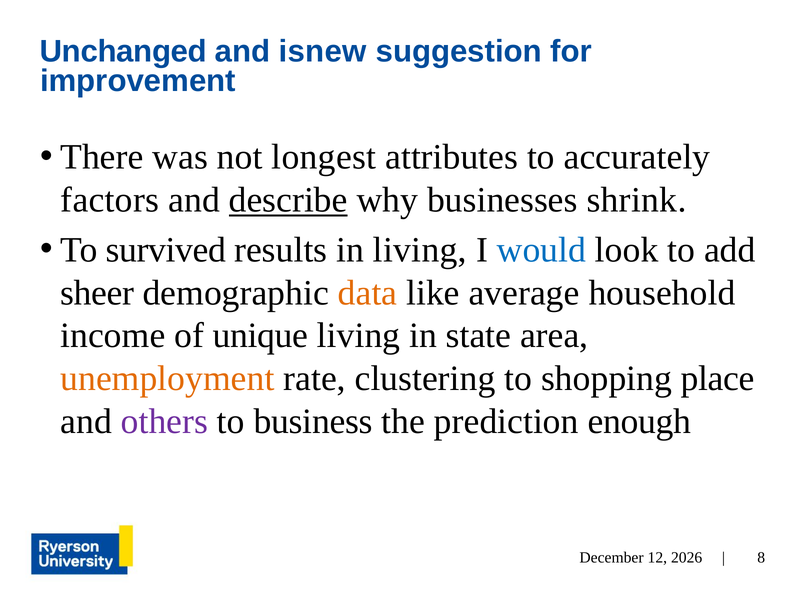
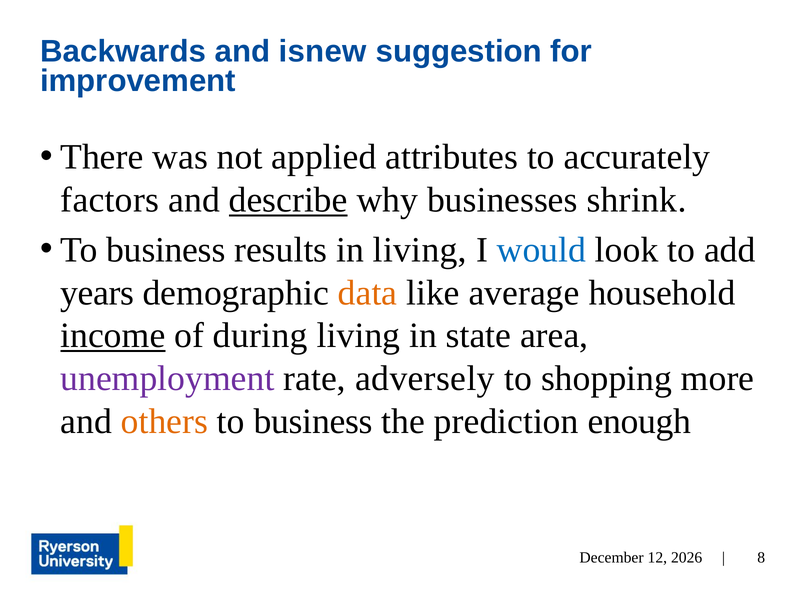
Unchanged: Unchanged -> Backwards
longest: longest -> applied
survived at (166, 250): survived -> business
sheer: sheer -> years
income underline: none -> present
unique: unique -> during
unemployment colour: orange -> purple
clustering: clustering -> adversely
place: place -> more
others colour: purple -> orange
